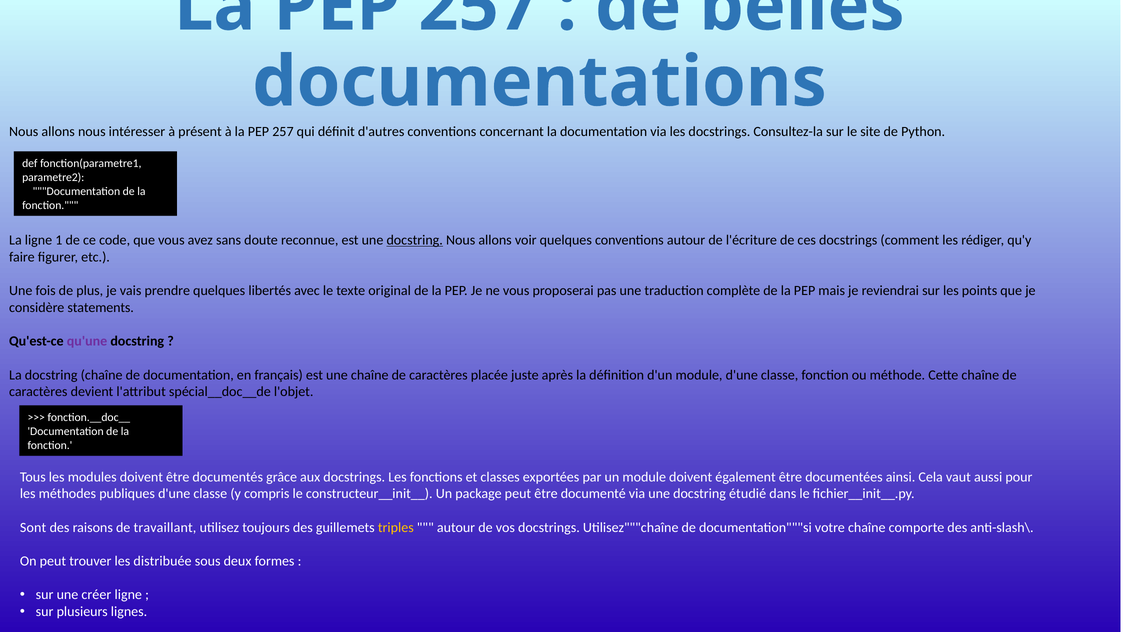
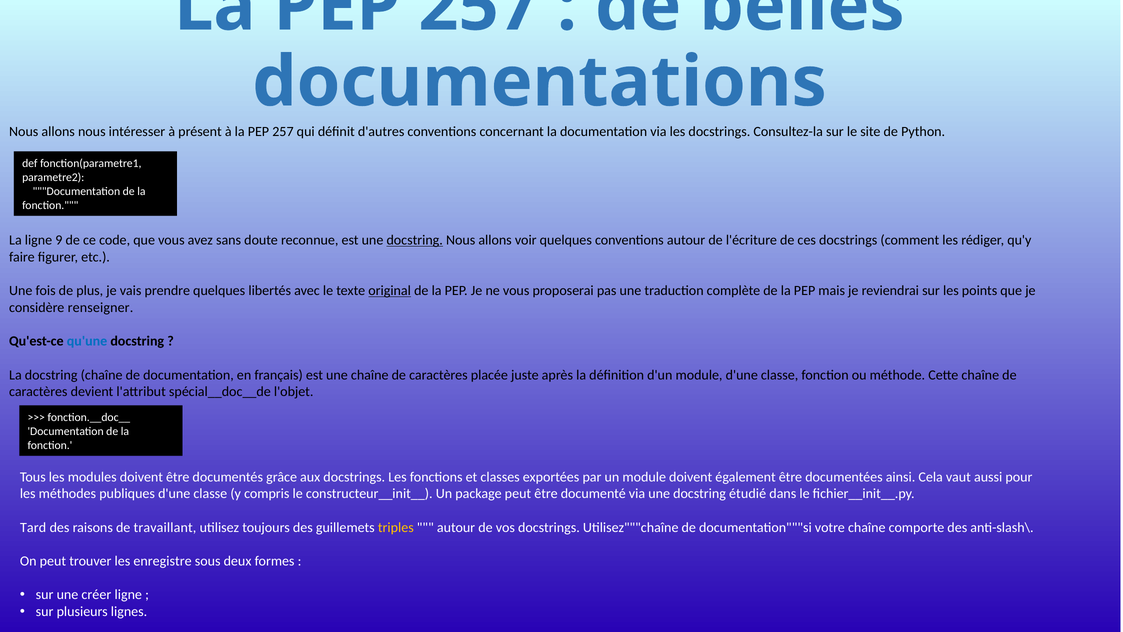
1: 1 -> 9
original underline: none -> present
statements: statements -> renseigner
qu'une colour: purple -> blue
Sont: Sont -> Tard
distribuée: distribuée -> enregistre
